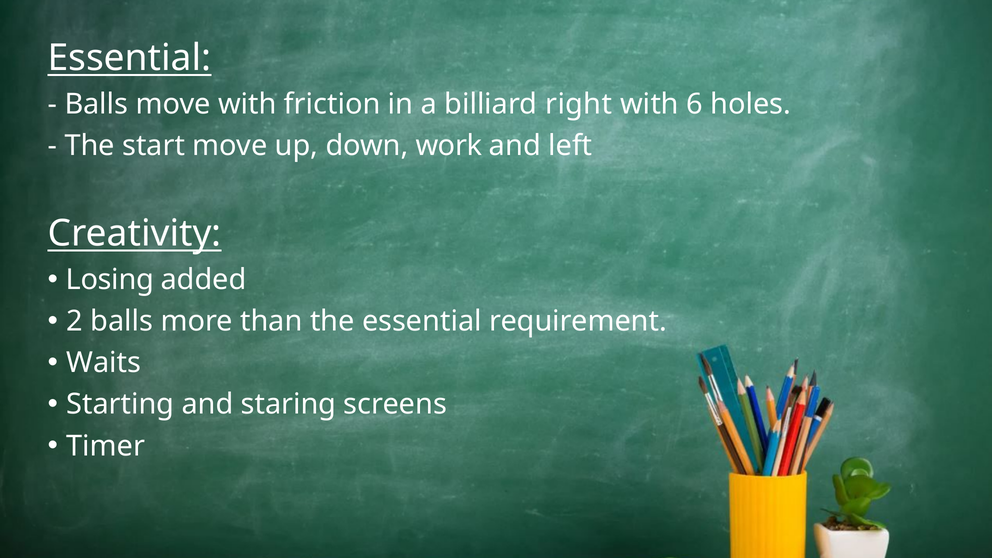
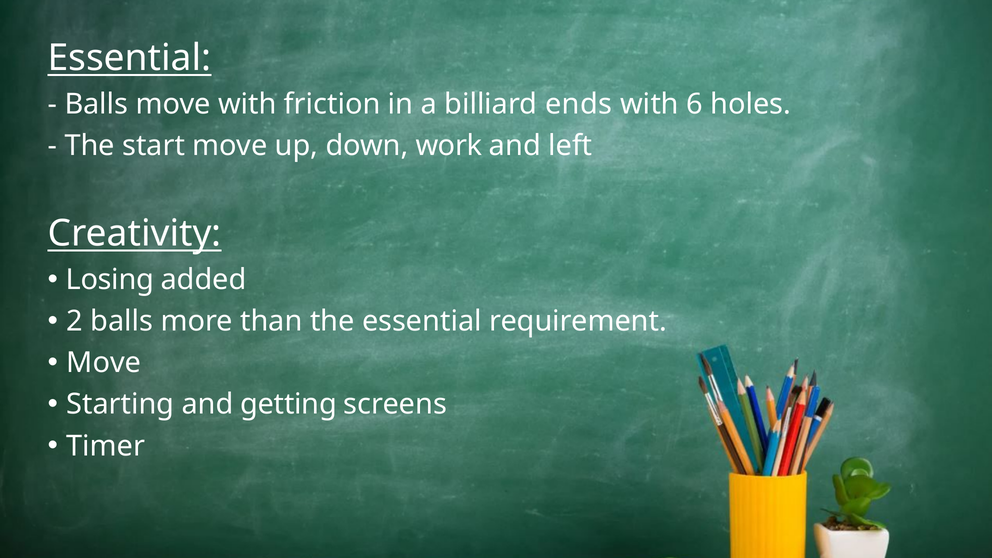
right: right -> ends
Waits at (104, 363): Waits -> Move
staring: staring -> getting
